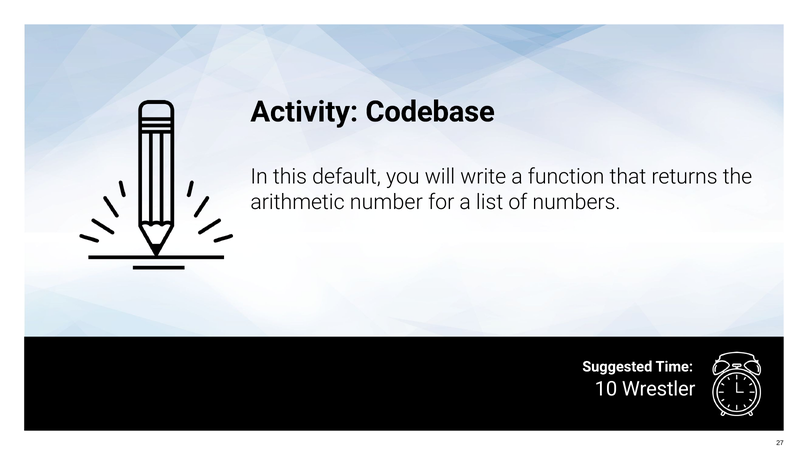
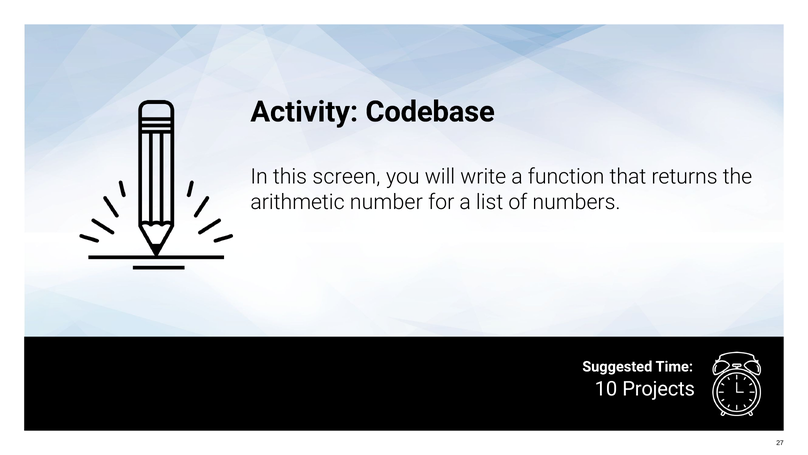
default: default -> screen
Wrestler: Wrestler -> Projects
